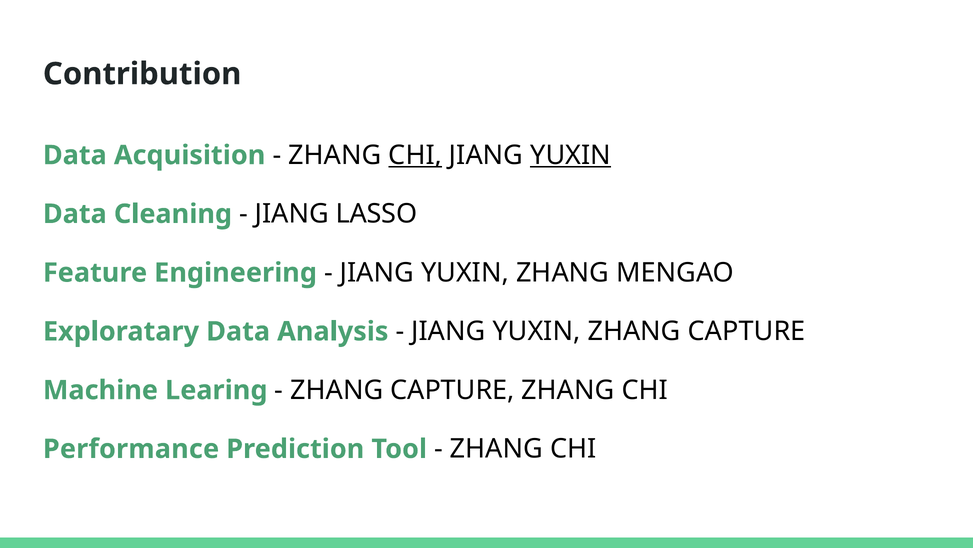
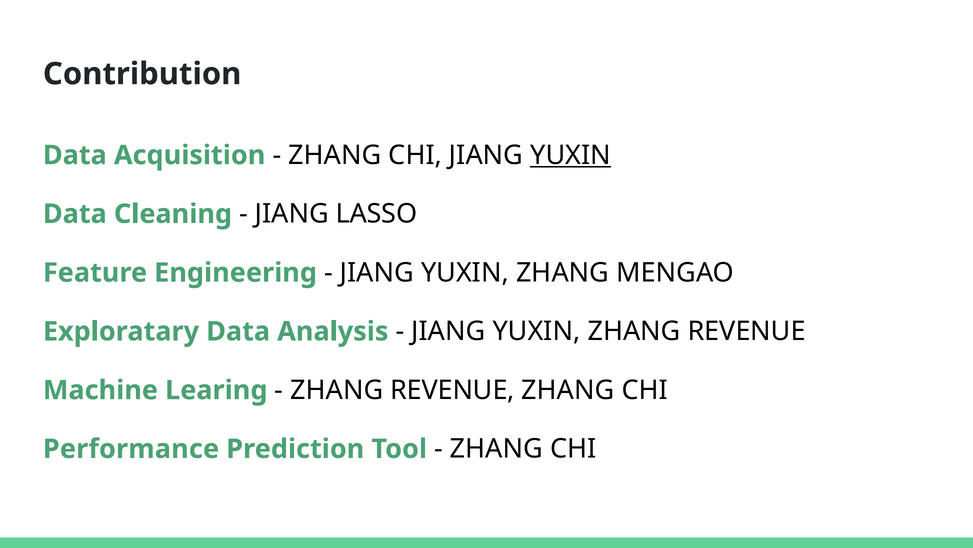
CHI at (415, 155) underline: present -> none
YUXIN ZHANG CAPTURE: CAPTURE -> REVENUE
CAPTURE at (452, 390): CAPTURE -> REVENUE
